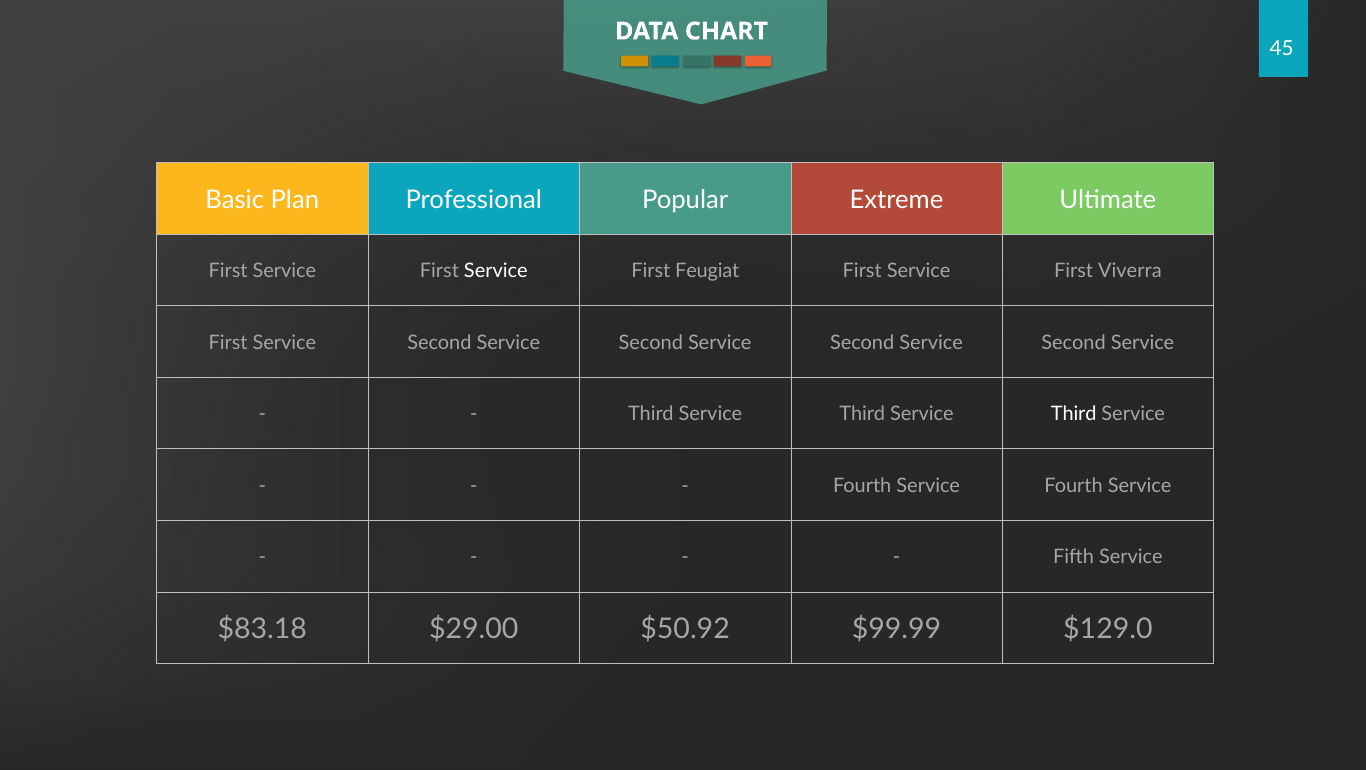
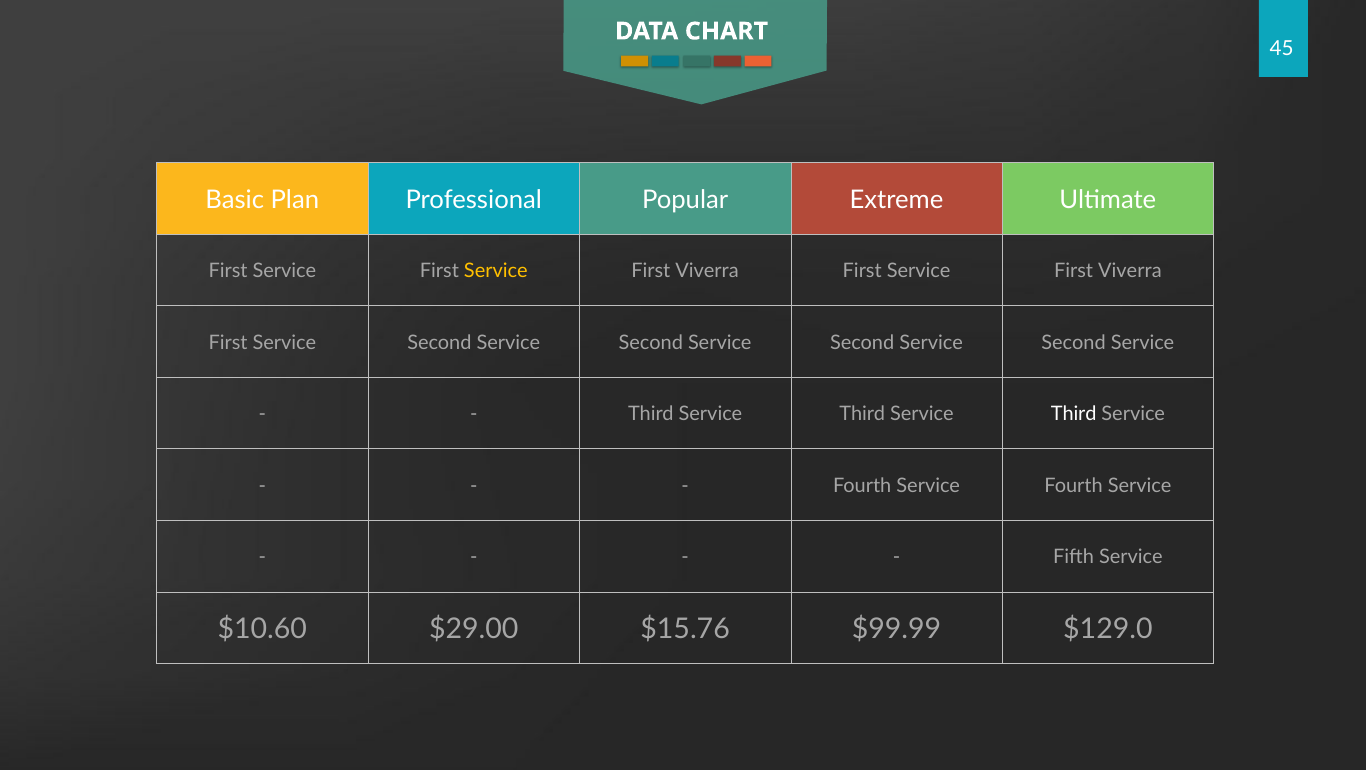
Service at (496, 271) colour: white -> yellow
Feugiat at (707, 271): Feugiat -> Viverra
$83.18: $83.18 -> $10.60
$50.92: $50.92 -> $15.76
